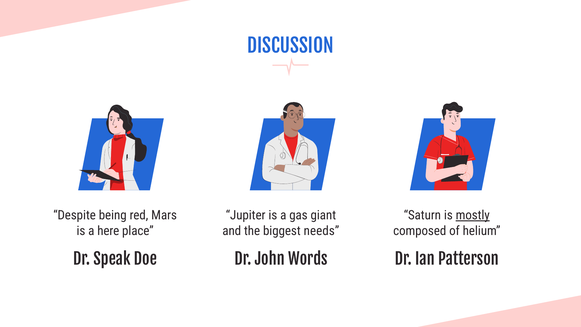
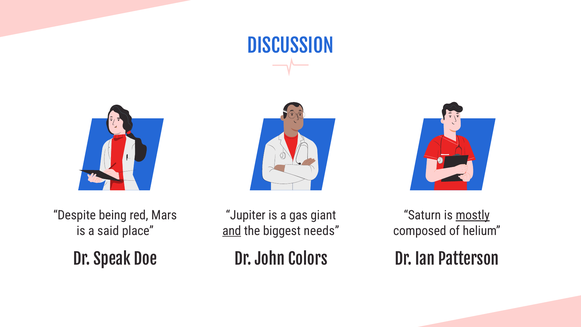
here: here -> said
and underline: none -> present
Words: Words -> Colors
